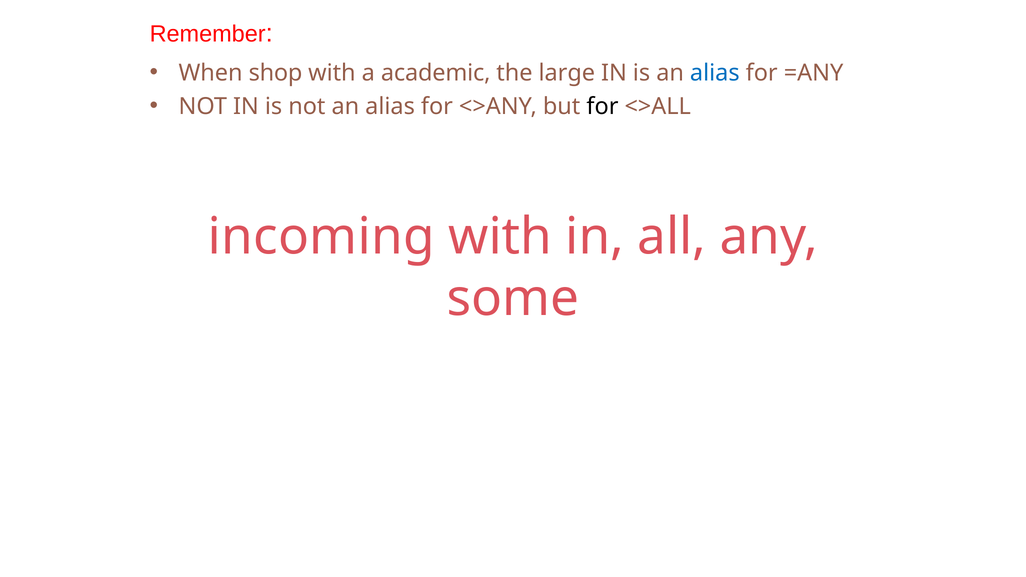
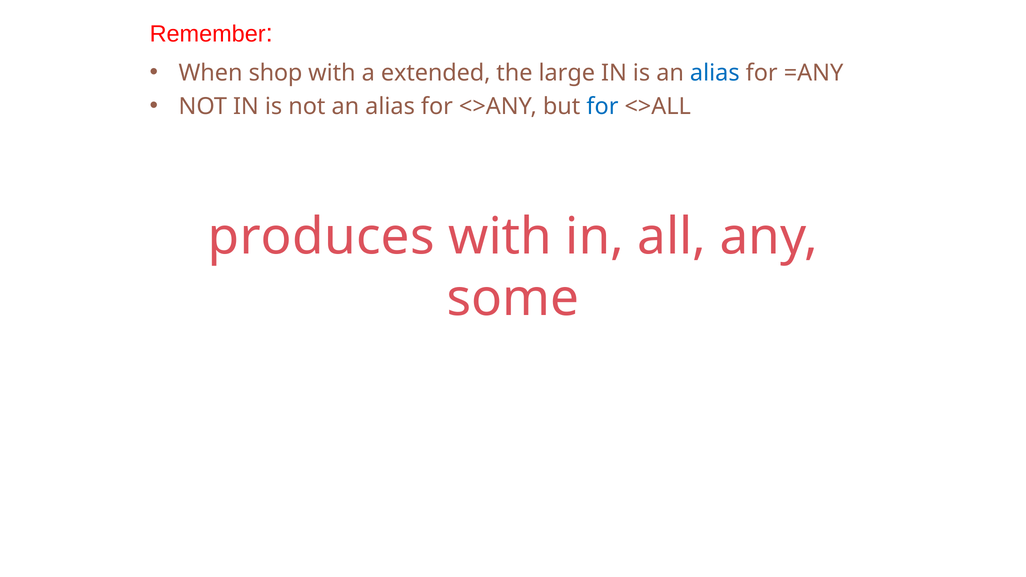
academic: academic -> extended
for at (602, 106) colour: black -> blue
incoming: incoming -> produces
